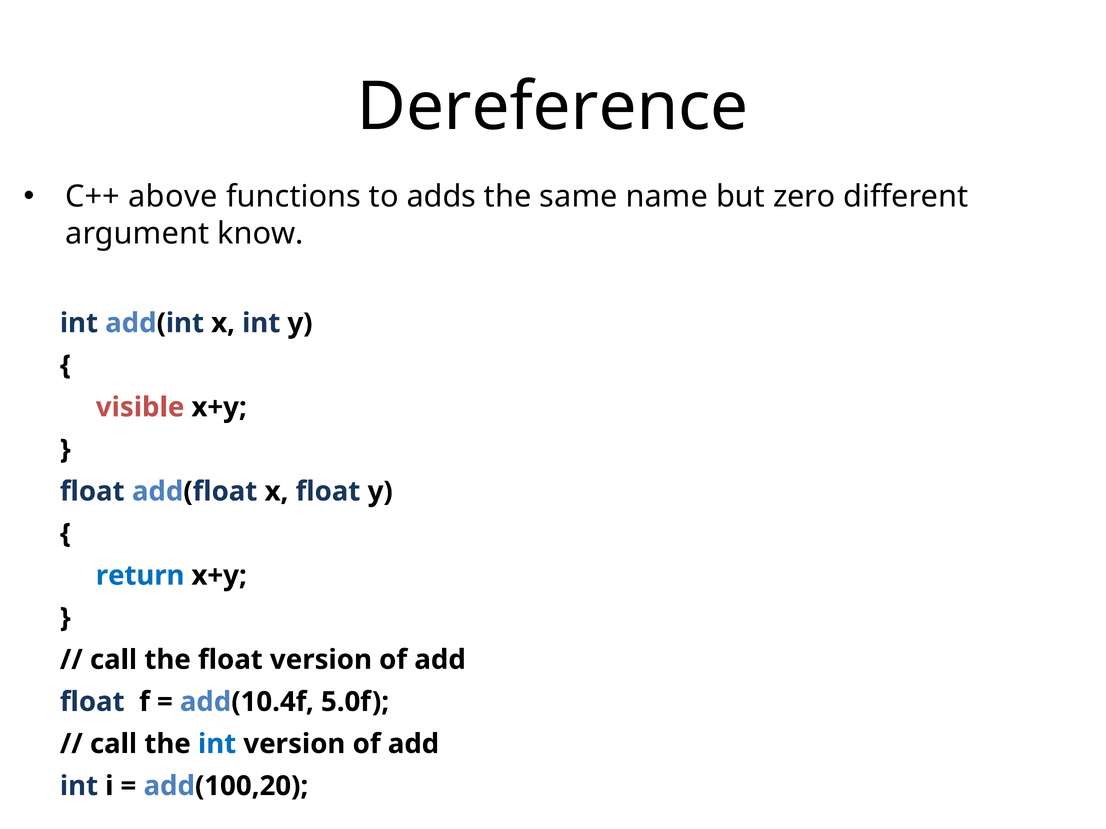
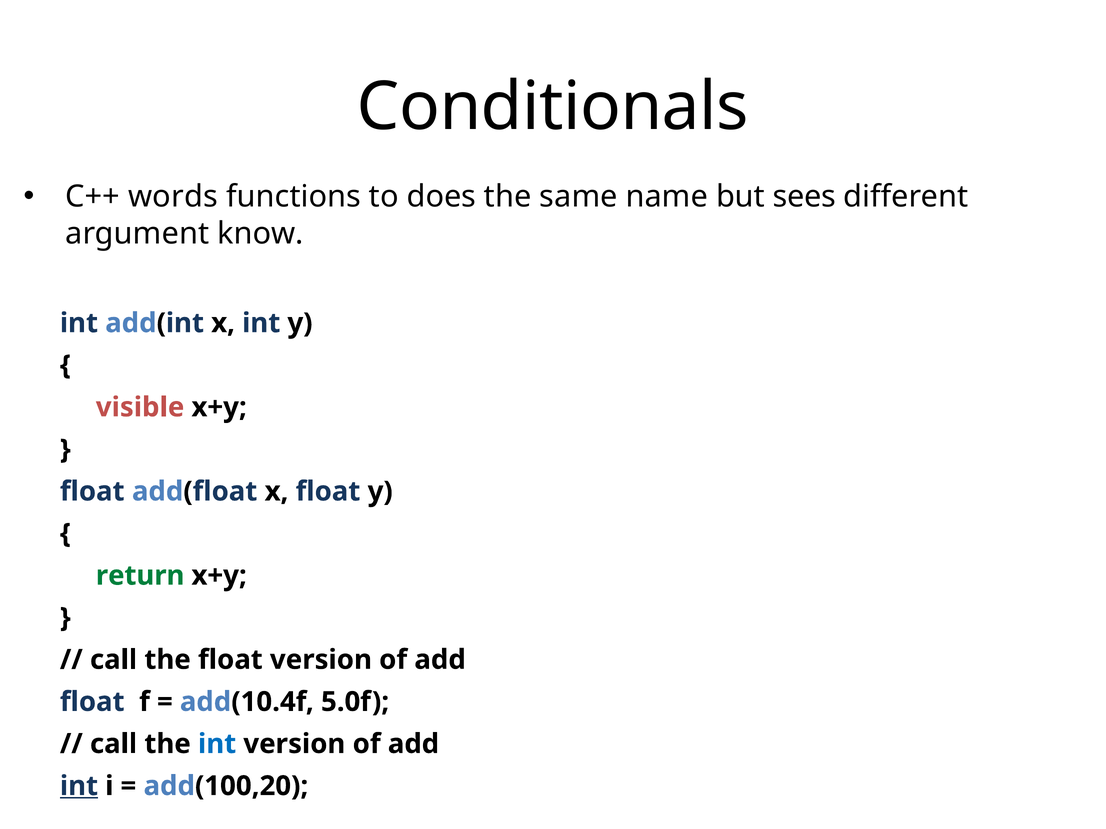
Dereference: Dereference -> Conditionals
above: above -> words
adds: adds -> does
zero: zero -> sees
return colour: blue -> green
int at (79, 786) underline: none -> present
